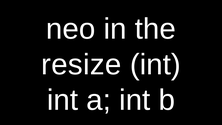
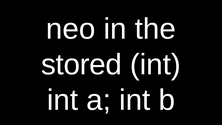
resize: resize -> stored
